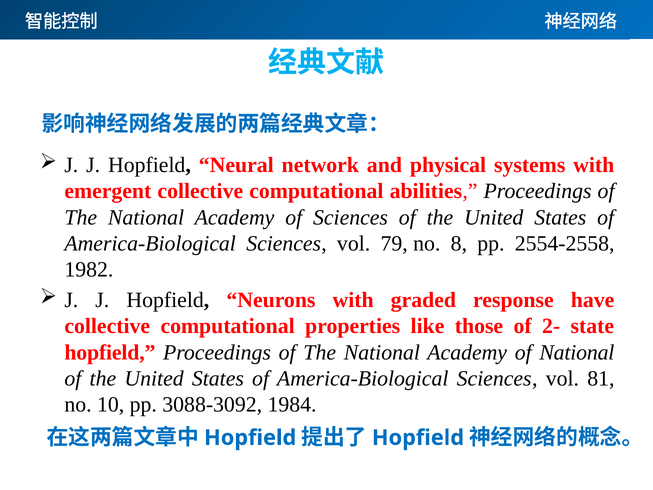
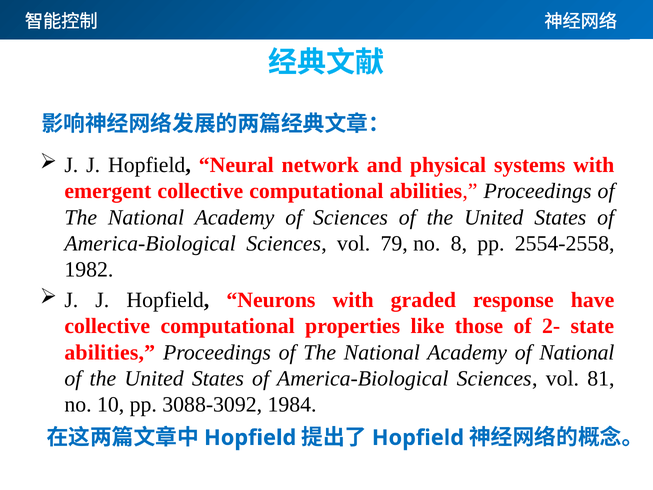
hopfield at (110, 352): hopfield -> abilities
